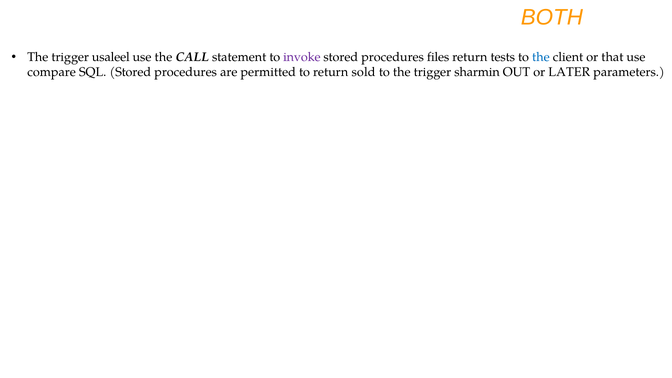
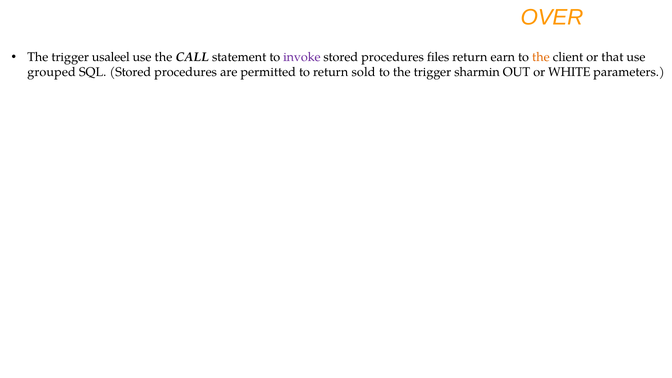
BOTH: BOTH -> OVER
tests: tests -> earn
the at (541, 57) colour: blue -> orange
compare: compare -> grouped
LATER: LATER -> WHITE
